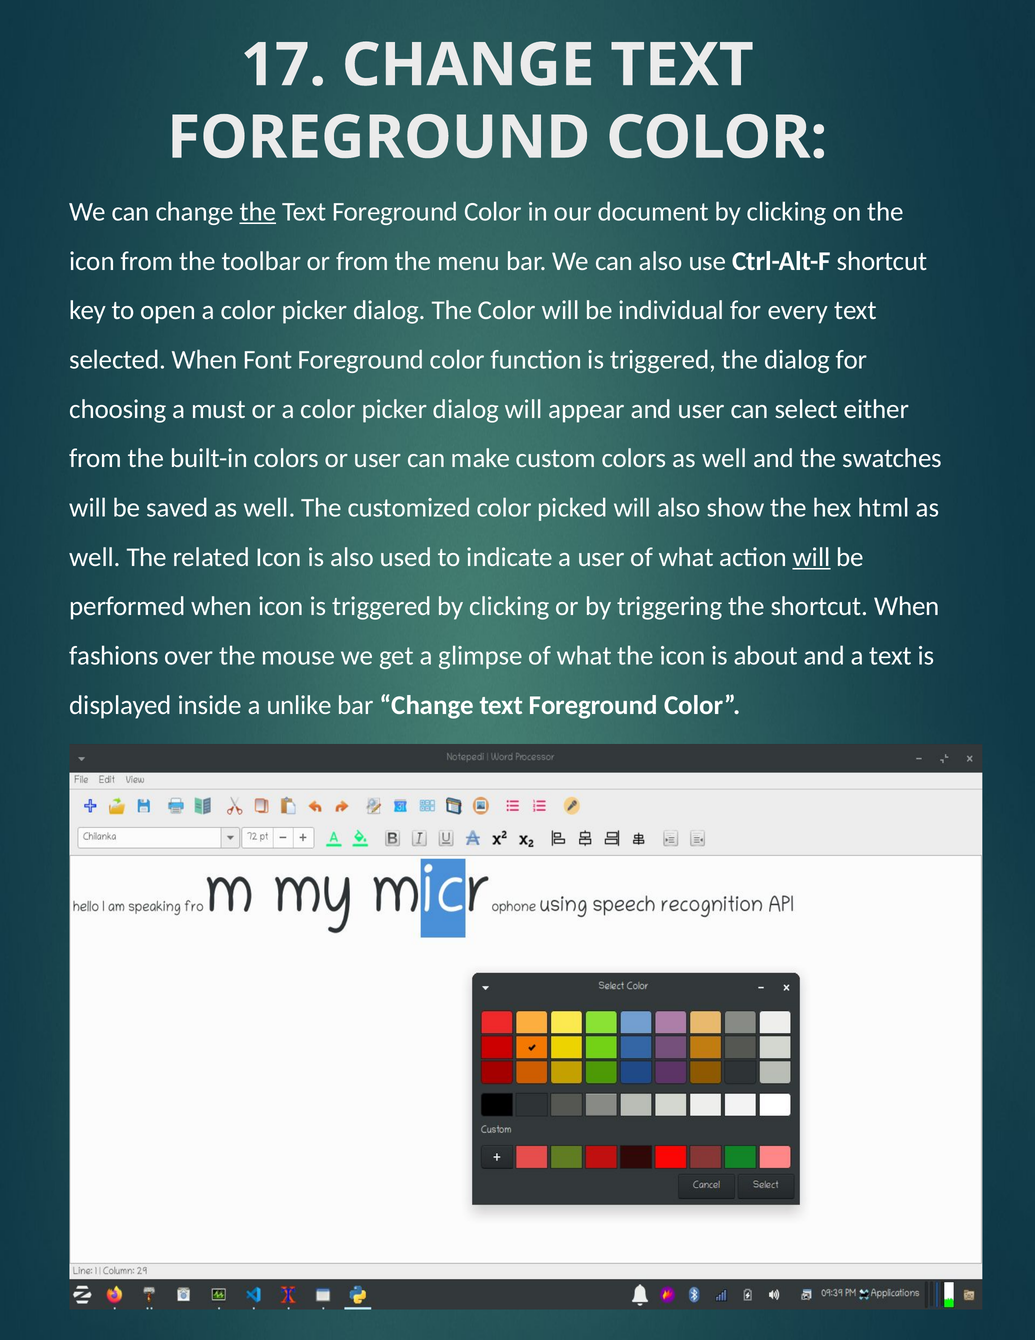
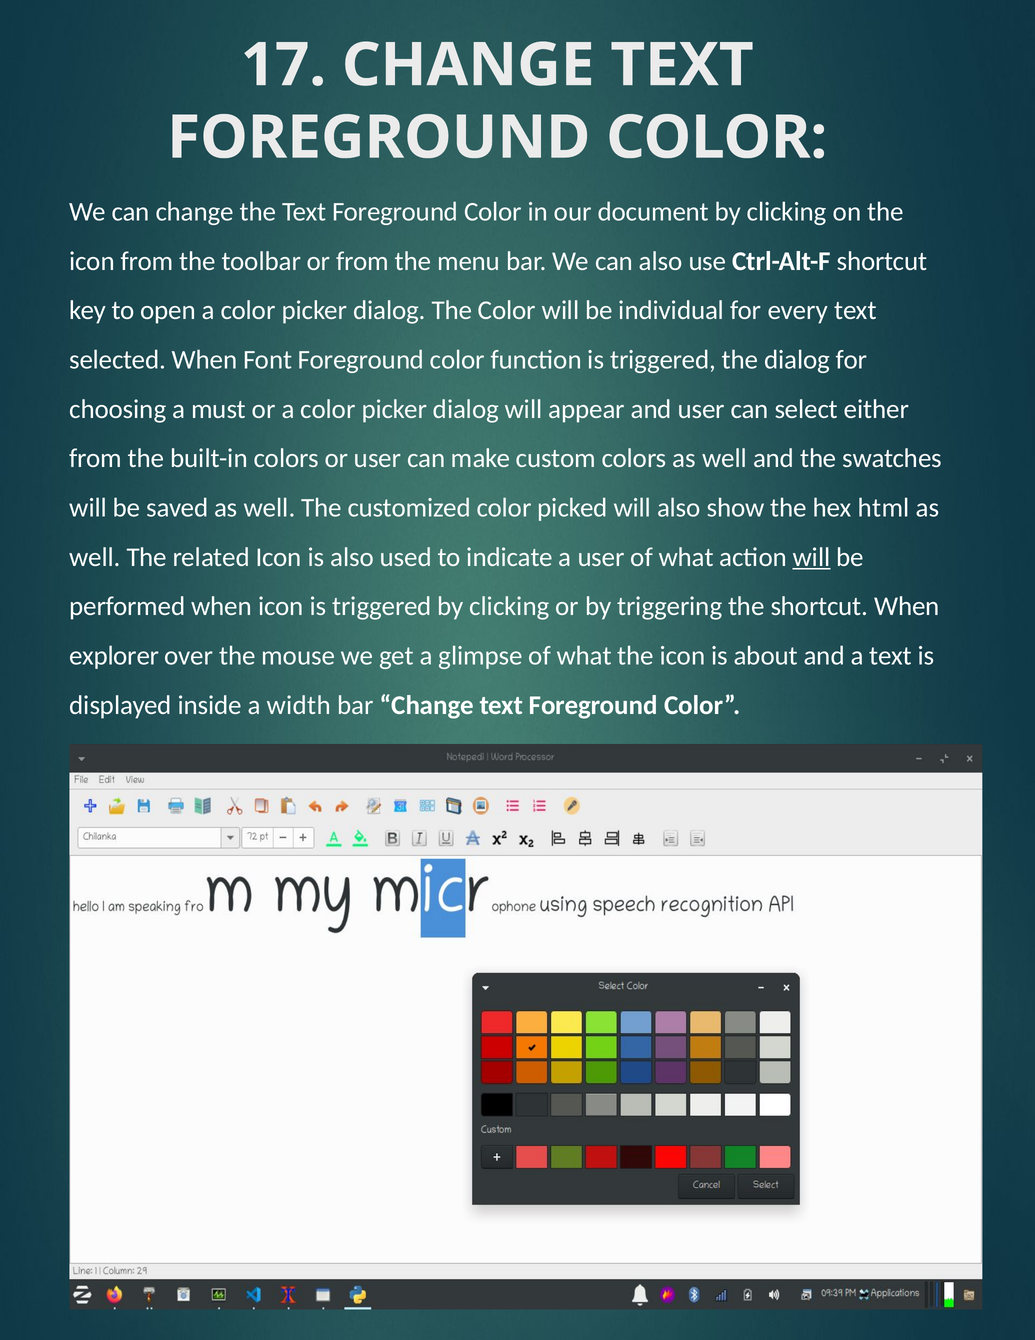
the at (258, 212) underline: present -> none
fashions: fashions -> explorer
unlike: unlike -> width
